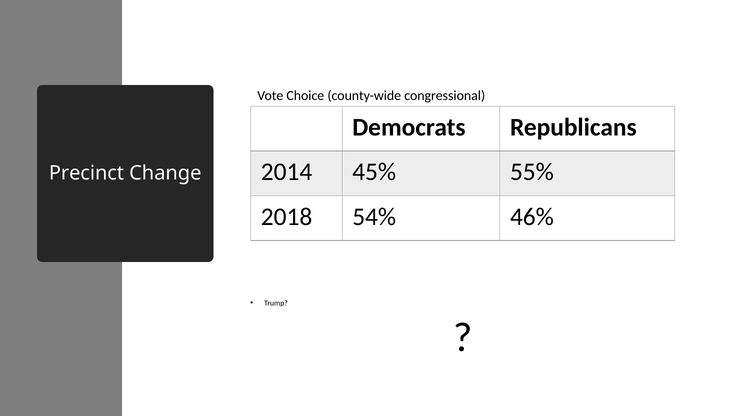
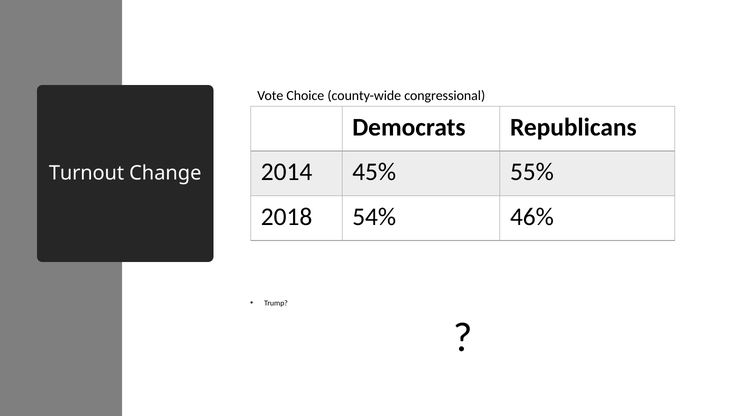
Precinct: Precinct -> Turnout
